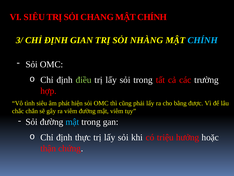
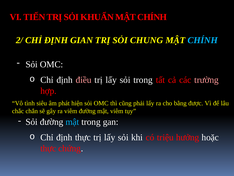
VI SIÊU: SIÊU -> TIẾN
CHANG: CHANG -> KHUẨN
3/: 3/ -> 2/
NHÀNG: NHÀNG -> CHUNG
điều colour: light green -> pink
trường colour: white -> pink
thận at (48, 148): thận -> thực
